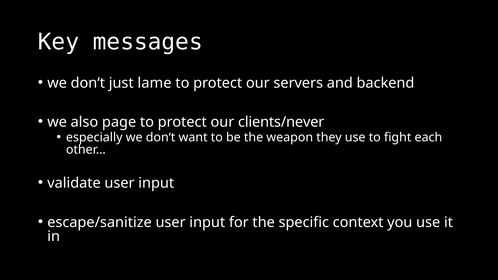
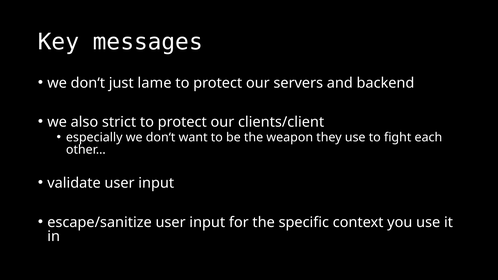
page: page -> strict
clients/never: clients/never -> clients/client
